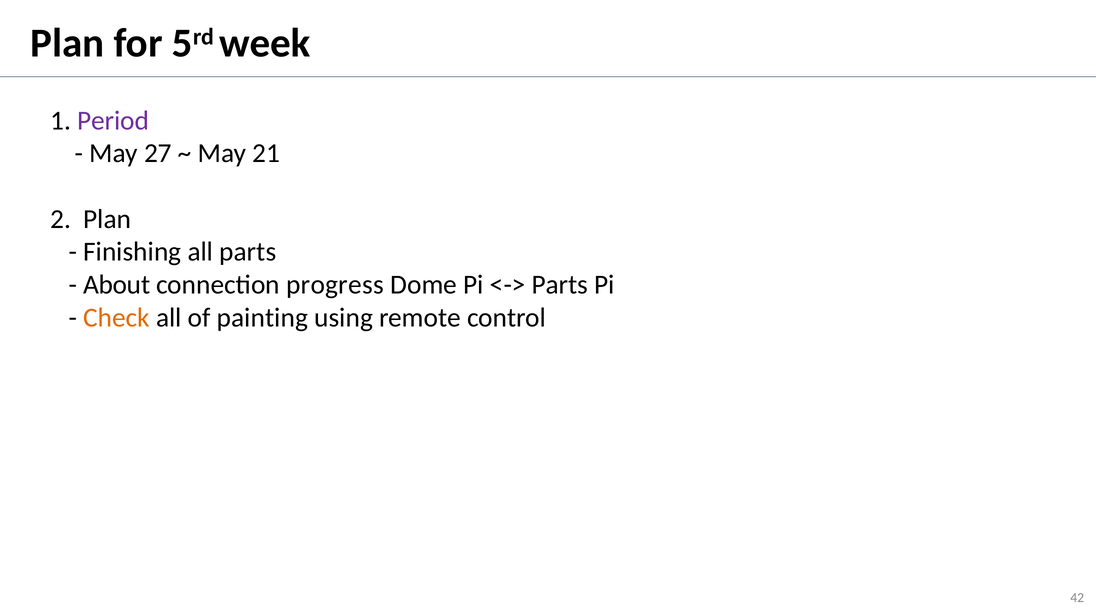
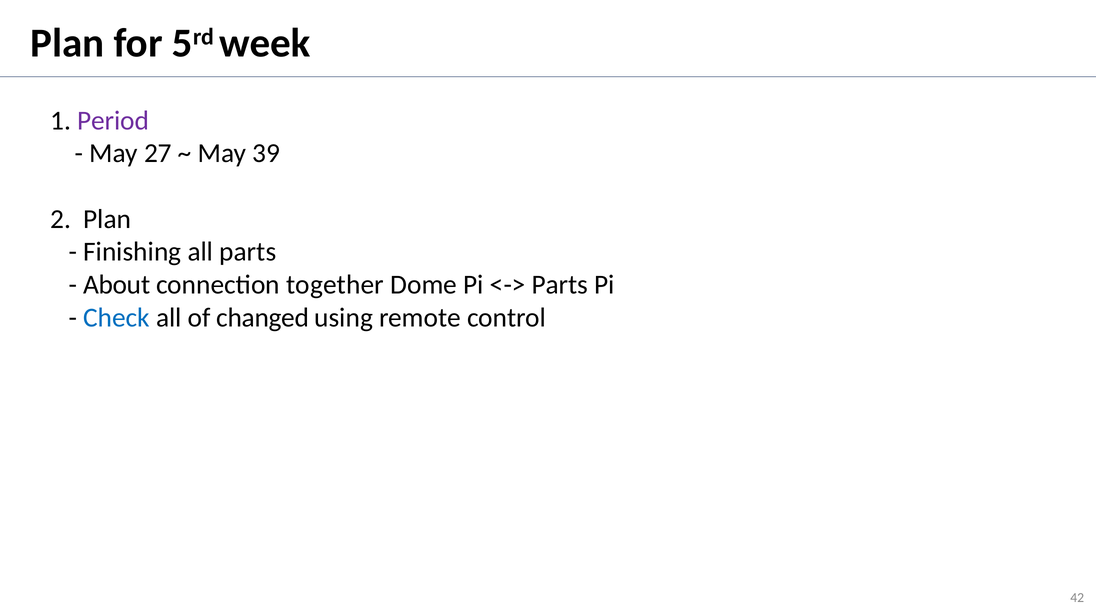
21: 21 -> 39
progress: progress -> together
Check colour: orange -> blue
painting: painting -> changed
